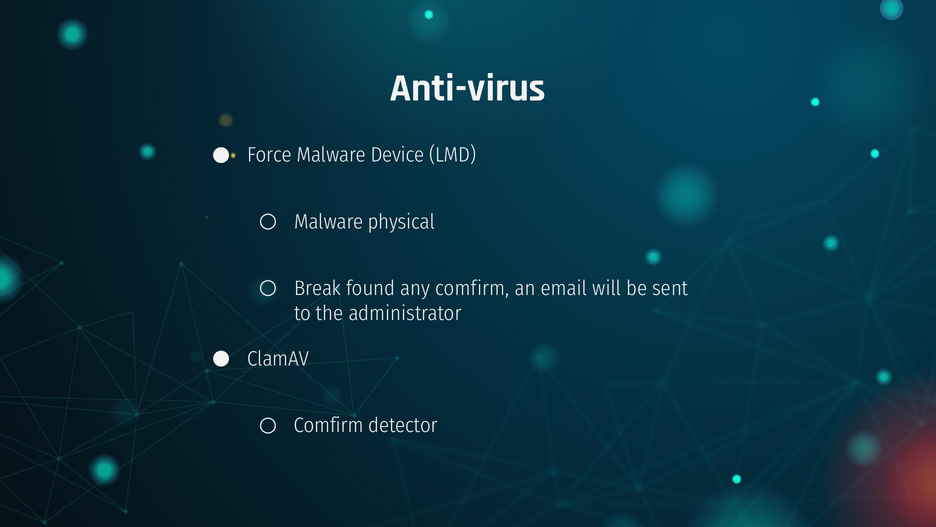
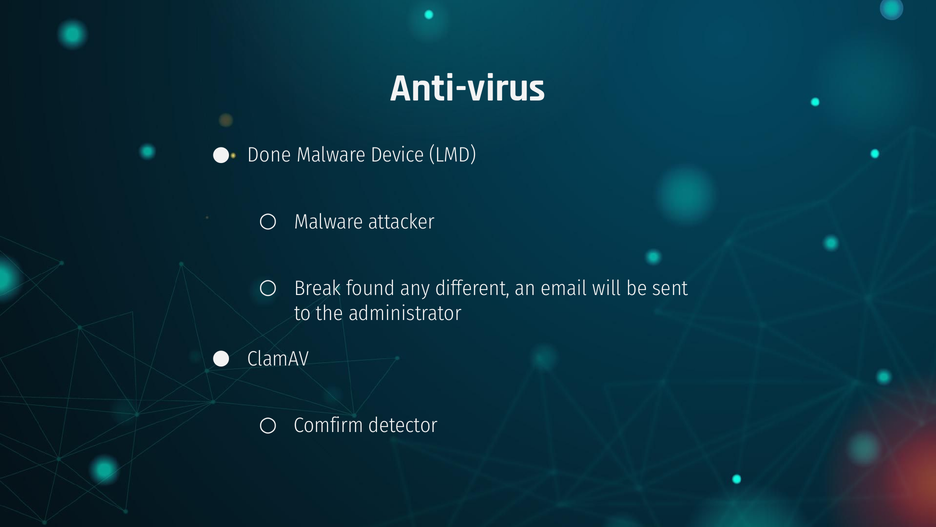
Force: Force -> Done
physical: physical -> attacker
any comfirm: comfirm -> different
